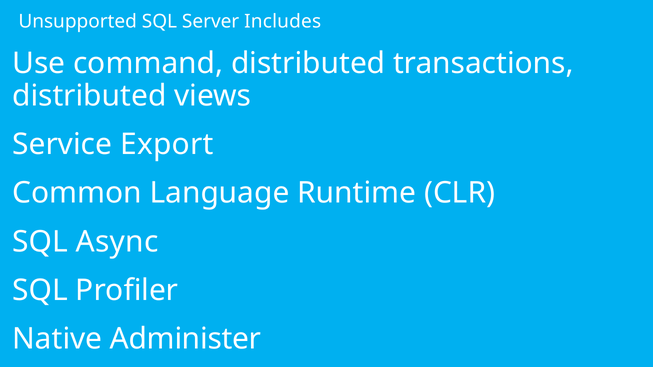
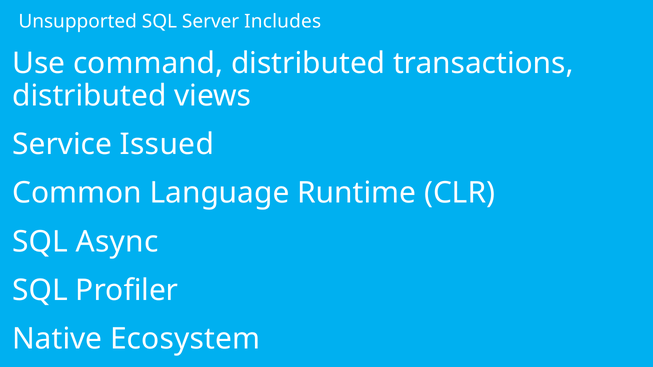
Export: Export -> Issued
Administer: Administer -> Ecosystem
